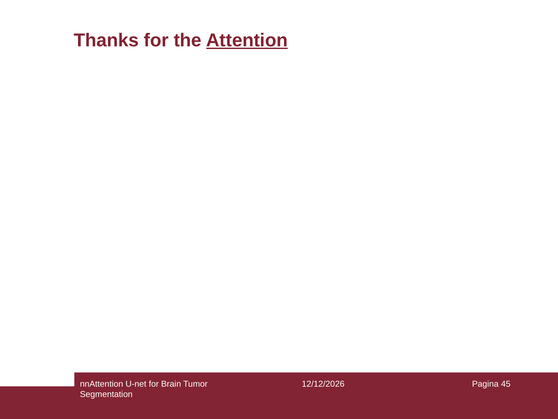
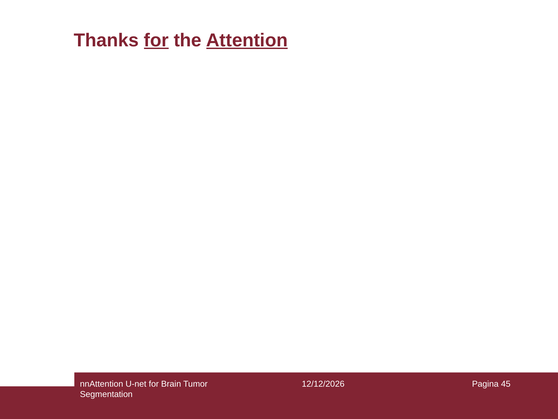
for at (156, 40) underline: none -> present
